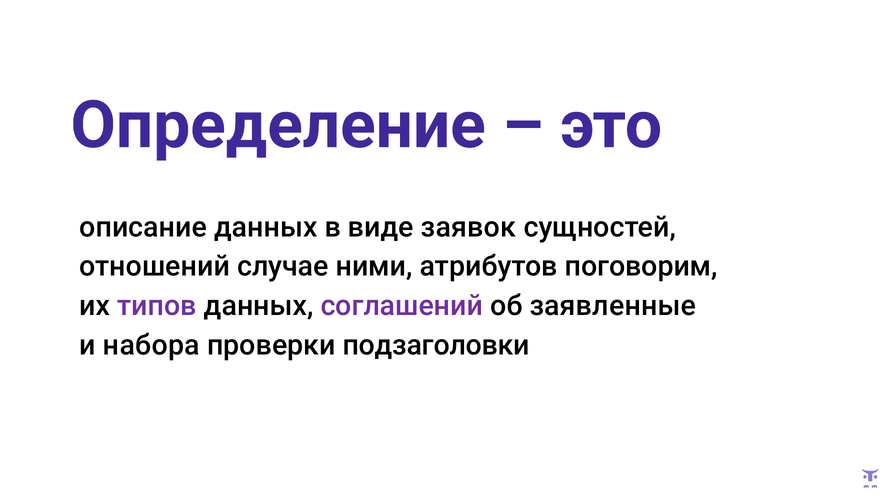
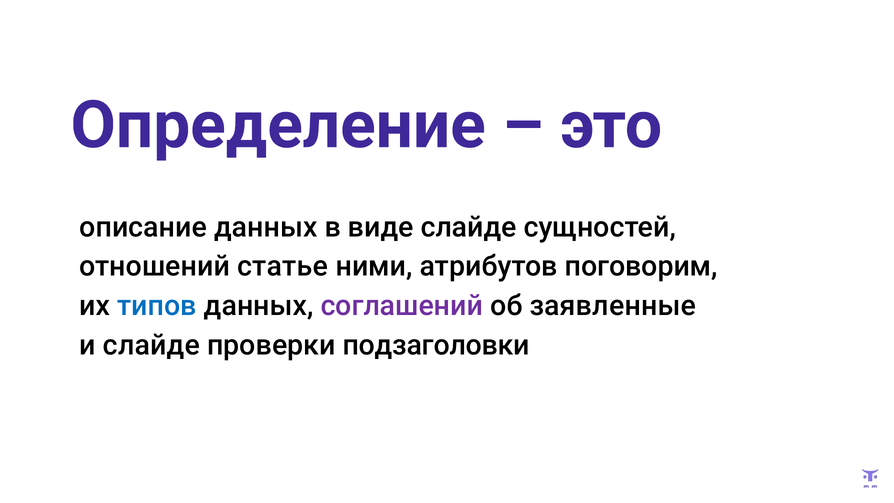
виде заявок: заявок -> слайде
случае: случае -> статье
типов colour: purple -> blue
и набора: набора -> слайде
